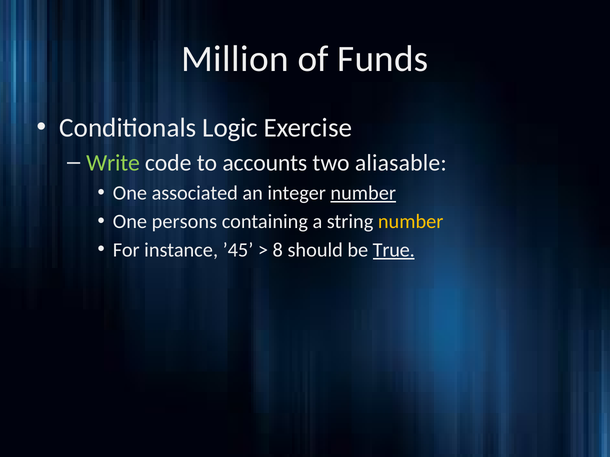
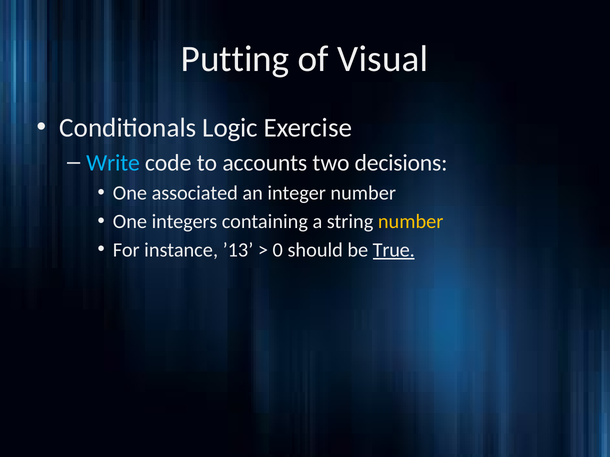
Million: Million -> Putting
Funds: Funds -> Visual
Write colour: light green -> light blue
aliasable: aliasable -> decisions
number at (363, 193) underline: present -> none
persons: persons -> integers
’45: ’45 -> ’13
8: 8 -> 0
